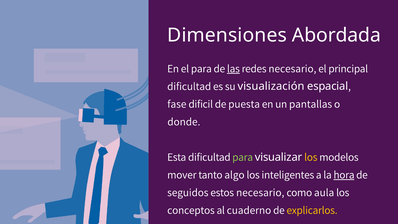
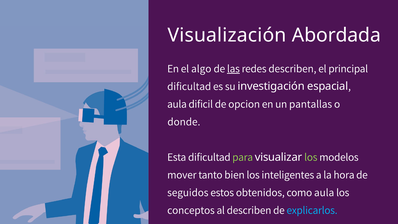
Dimensiones: Dimensiones -> Visualización
el para: para -> algo
redes necesario: necesario -> describen
visualización: visualización -> investigación
fase at (177, 104): fase -> aula
puesta: puesta -> opcion
los at (311, 157) colour: yellow -> light green
algo: algo -> bien
hora underline: present -> none
estos necesario: necesario -> obtenidos
al cuaderno: cuaderno -> describen
explicarlos colour: yellow -> light blue
